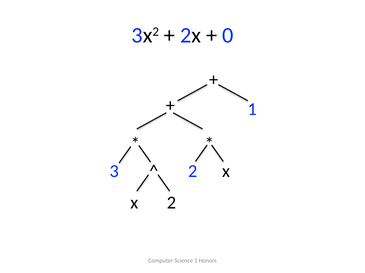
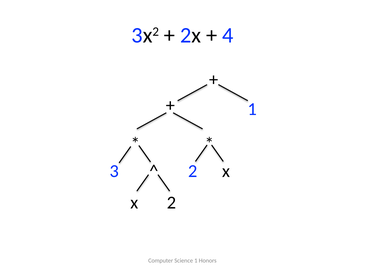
0: 0 -> 4
